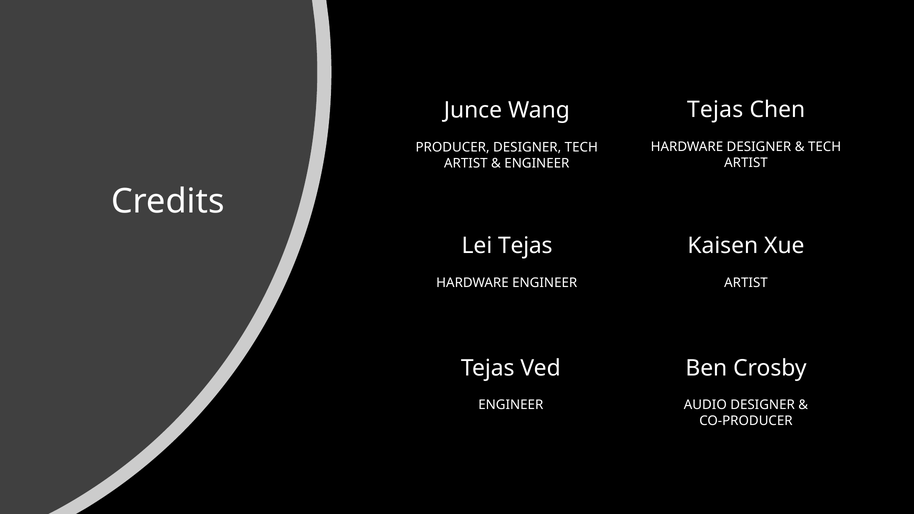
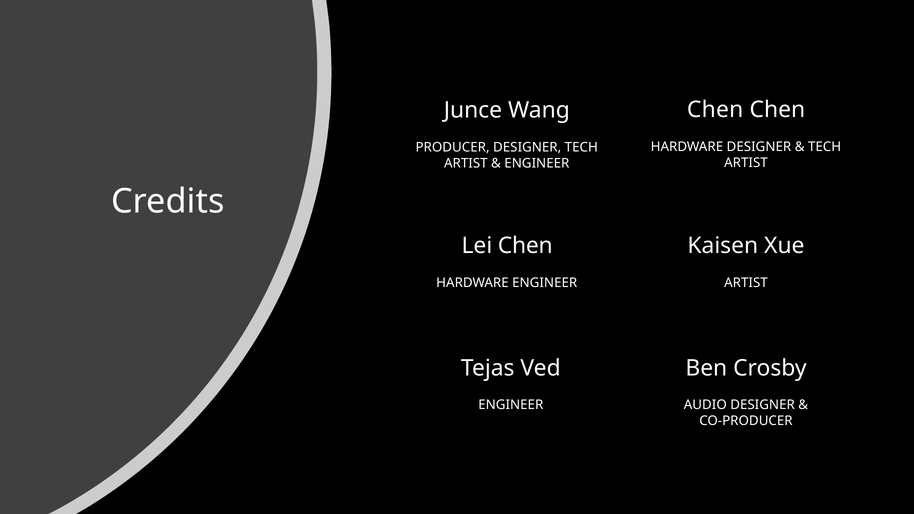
Tejas at (715, 110): Tejas -> Chen
Lei Tejas: Tejas -> Chen
